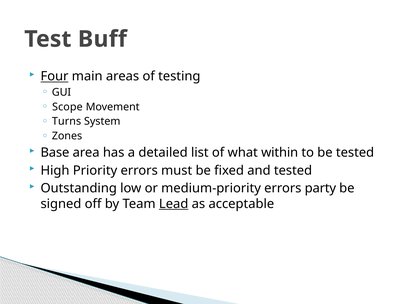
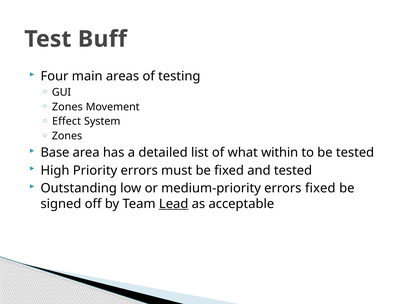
Four underline: present -> none
Scope at (67, 107): Scope -> Zones
Turns: Turns -> Effect
errors party: party -> fixed
